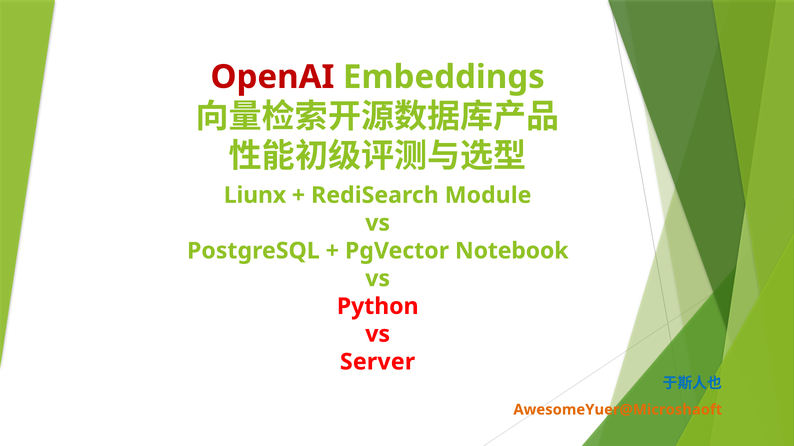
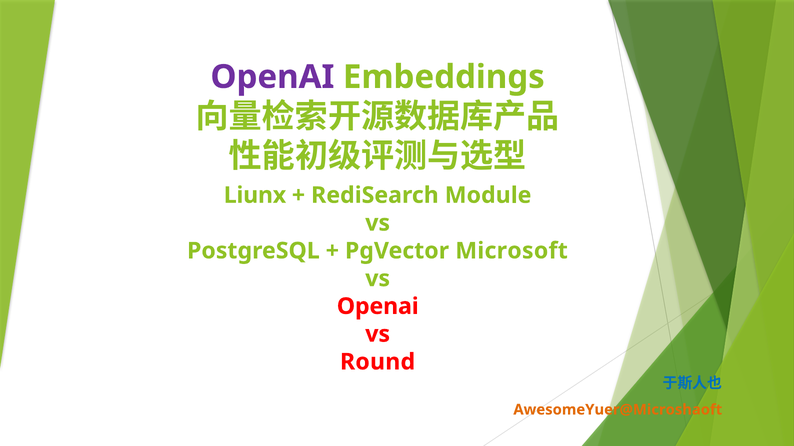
OpenAI at (272, 77) colour: red -> purple
Notebook: Notebook -> Microsoft
Python at (378, 307): Python -> Openai
Server: Server -> Round
